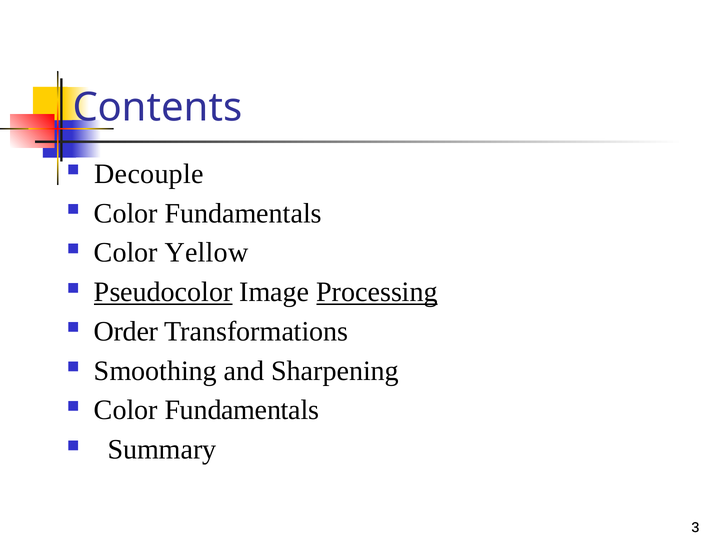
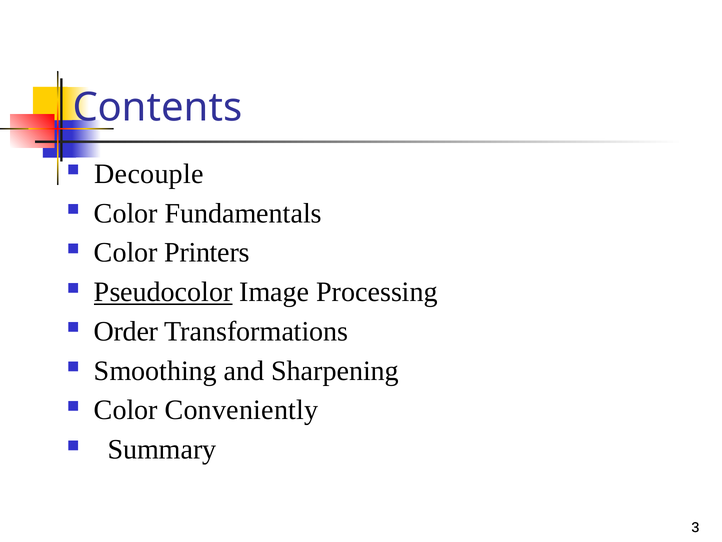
Yellow: Yellow -> Printers
Processing underline: present -> none
Fundamentals at (242, 410): Fundamentals -> Conveniently
